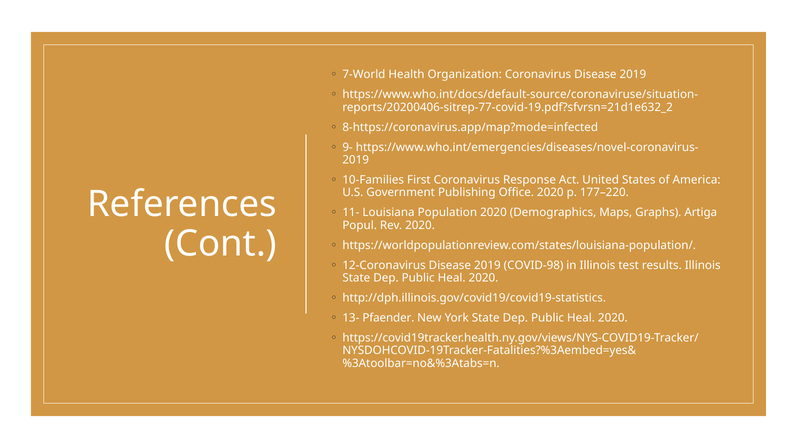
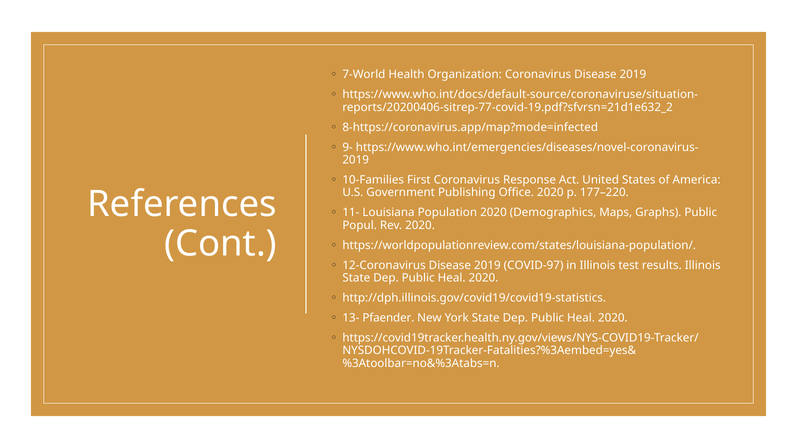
Graphs Artiga: Artiga -> Public
COVID-98: COVID-98 -> COVID-97
